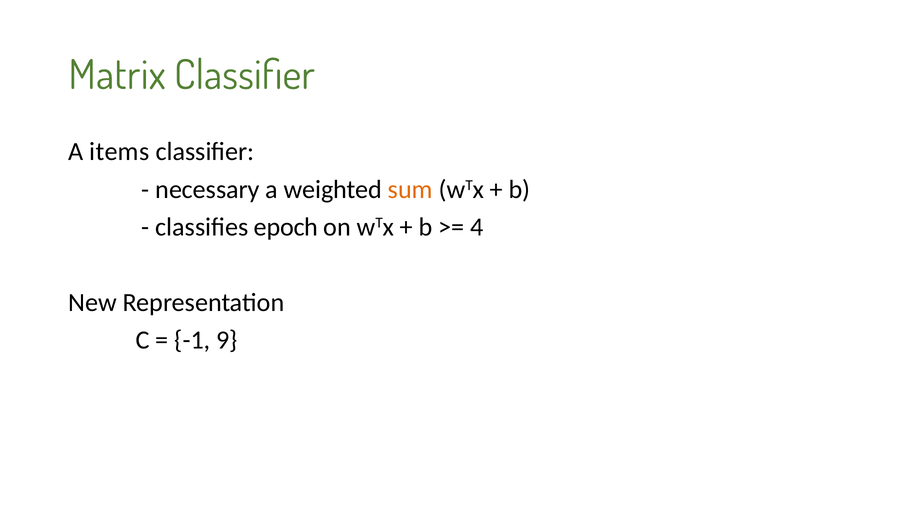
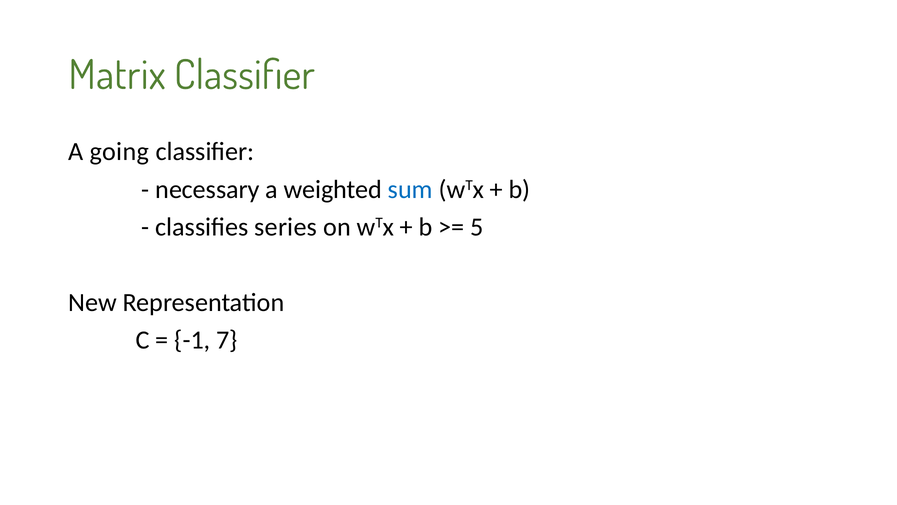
items: items -> going
sum colour: orange -> blue
epoch: epoch -> series
4: 4 -> 5
9: 9 -> 7
